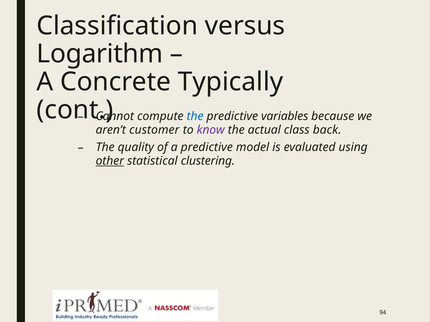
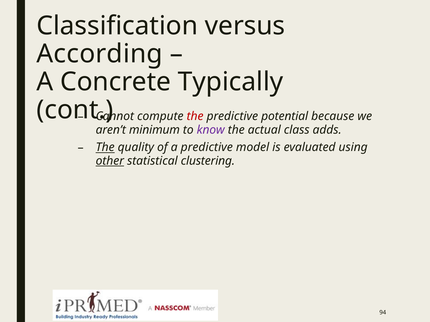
Logarithm: Logarithm -> According
the at (195, 116) colour: blue -> red
variables: variables -> potential
customer: customer -> minimum
back: back -> adds
The at (105, 148) underline: none -> present
